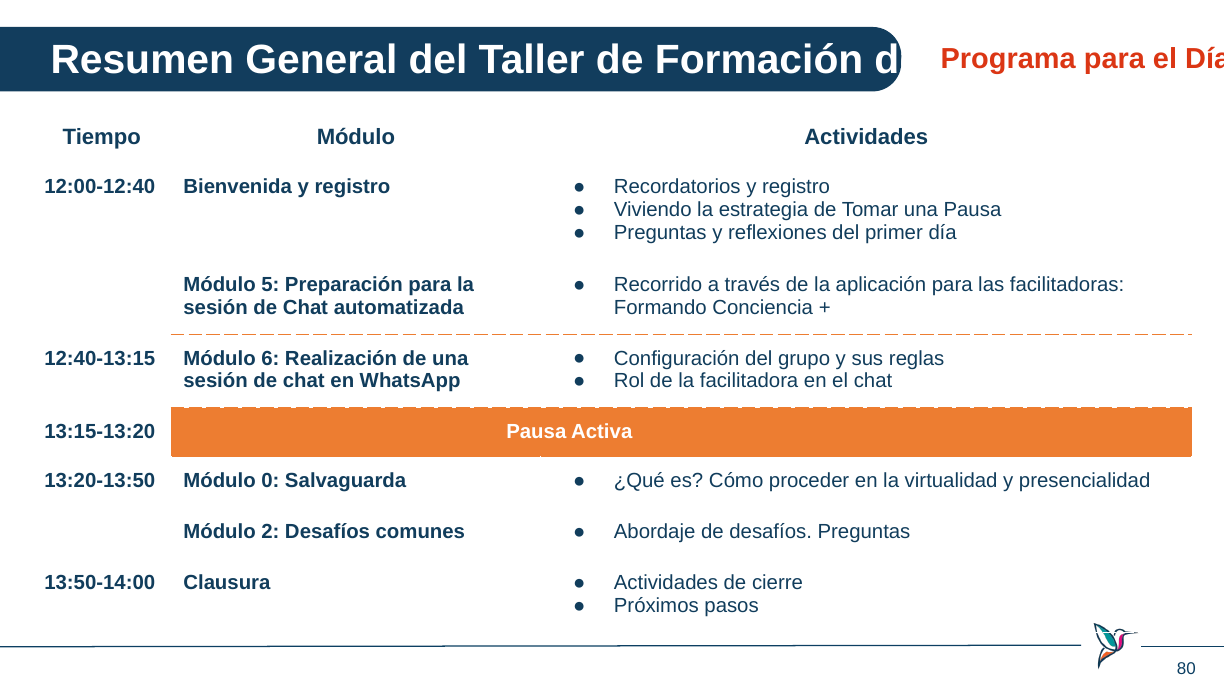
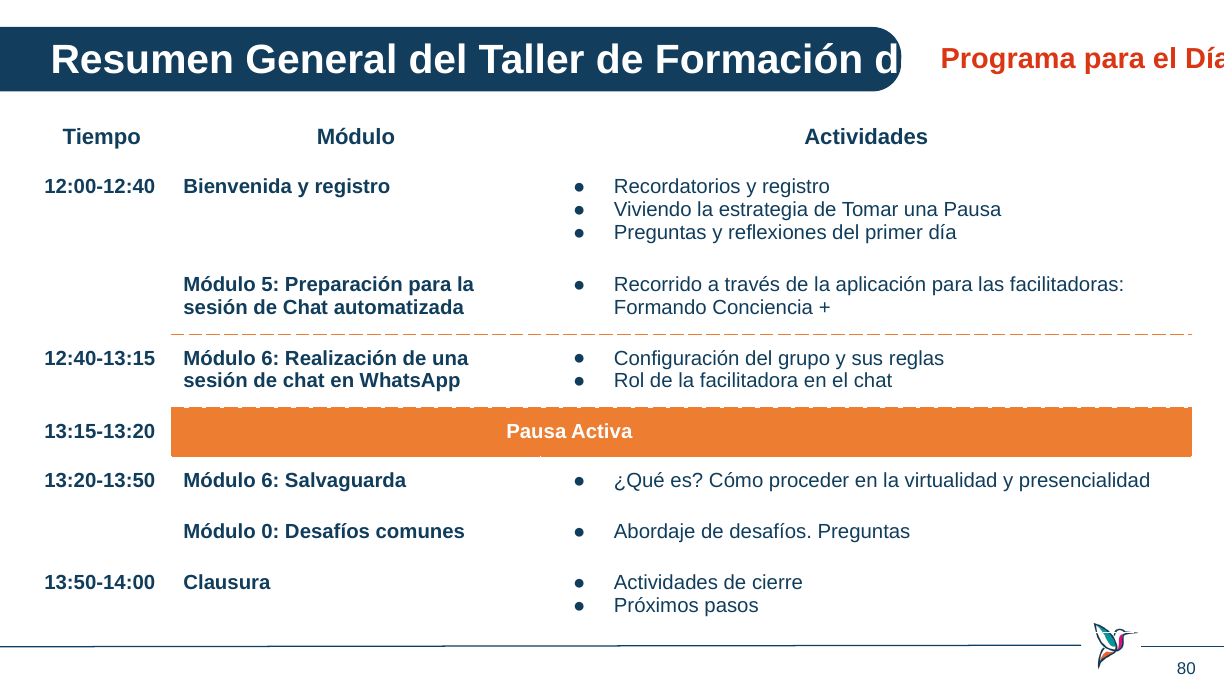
13:20-13:50 Módulo 0: 0 -> 6
Módulo 2: 2 -> 0
